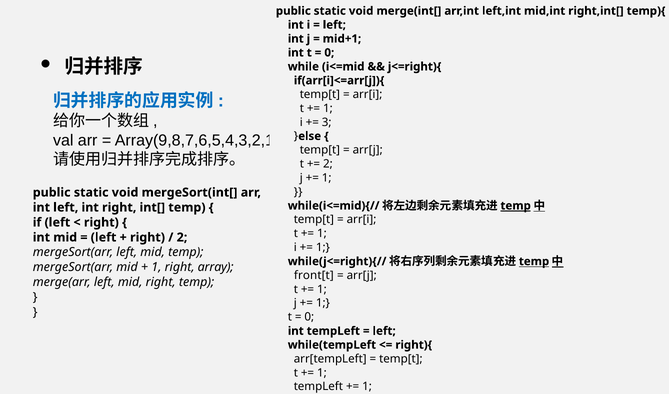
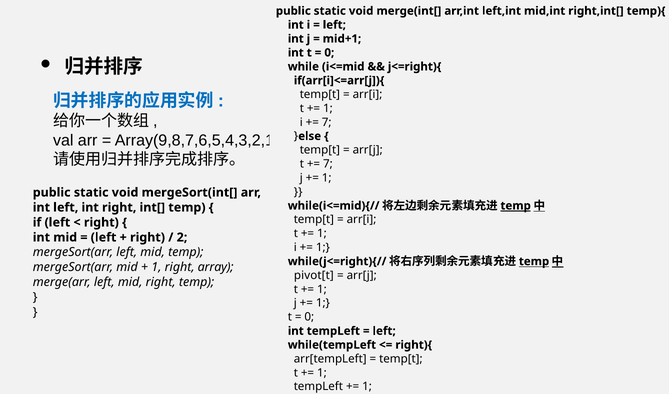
3 at (327, 122): 3 -> 7
2 at (328, 164): 2 -> 7
front[t: front[t -> pivot[t
